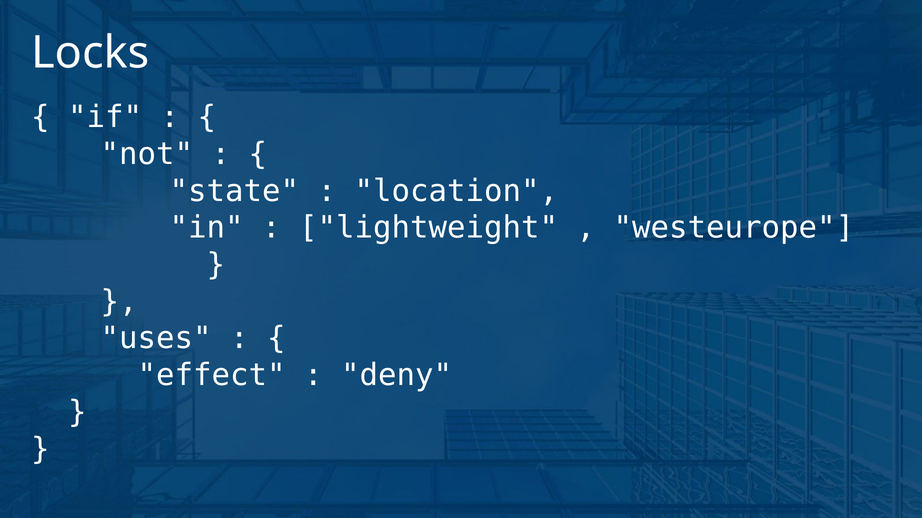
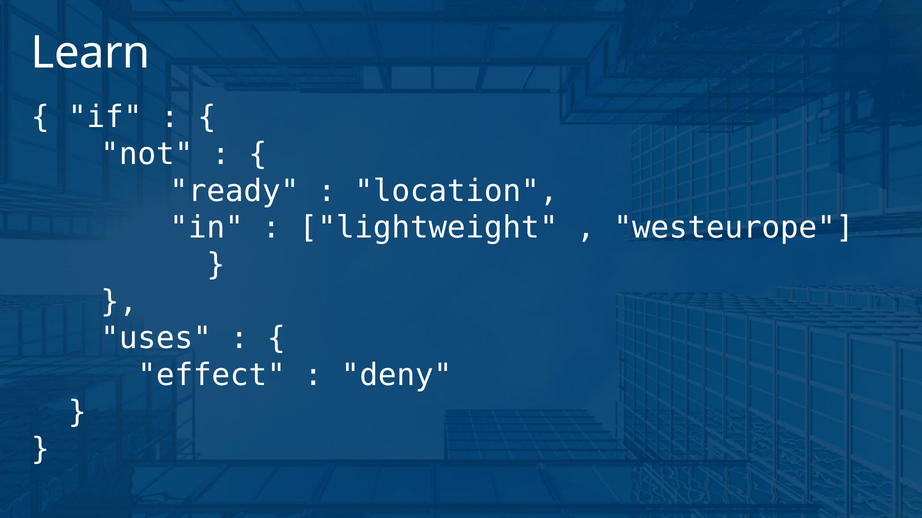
Locks: Locks -> Learn
state: state -> ready
